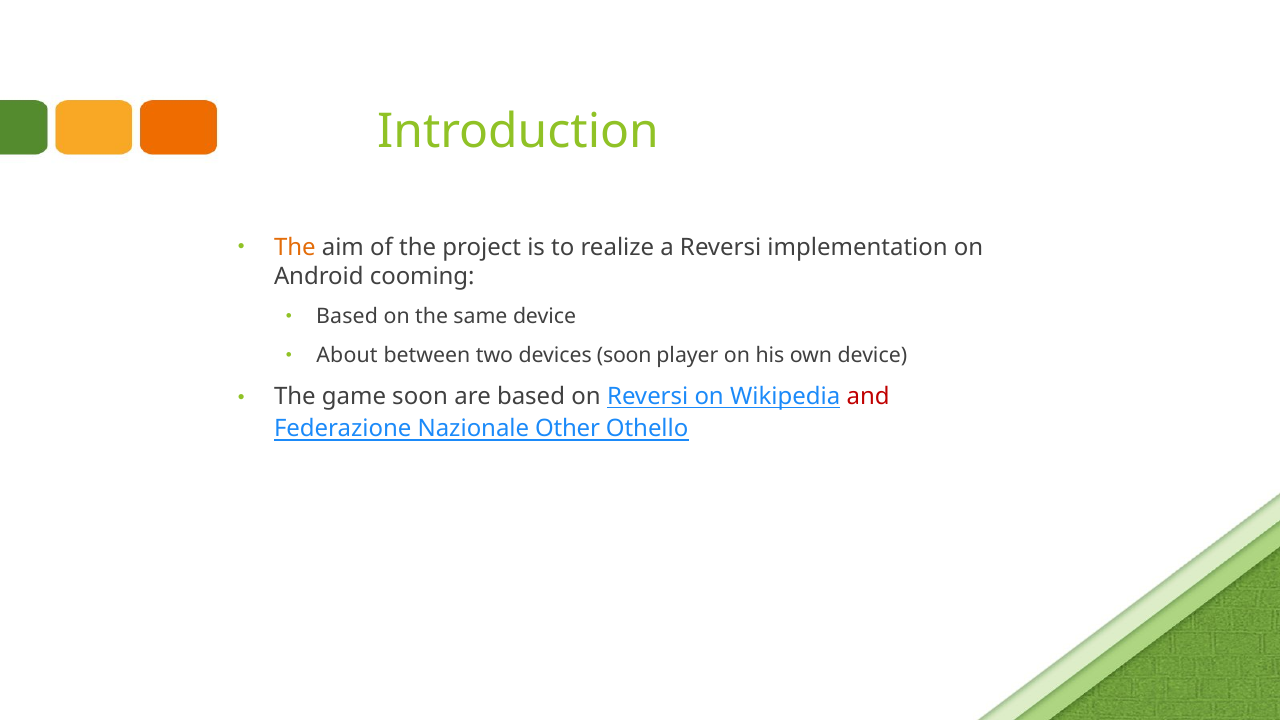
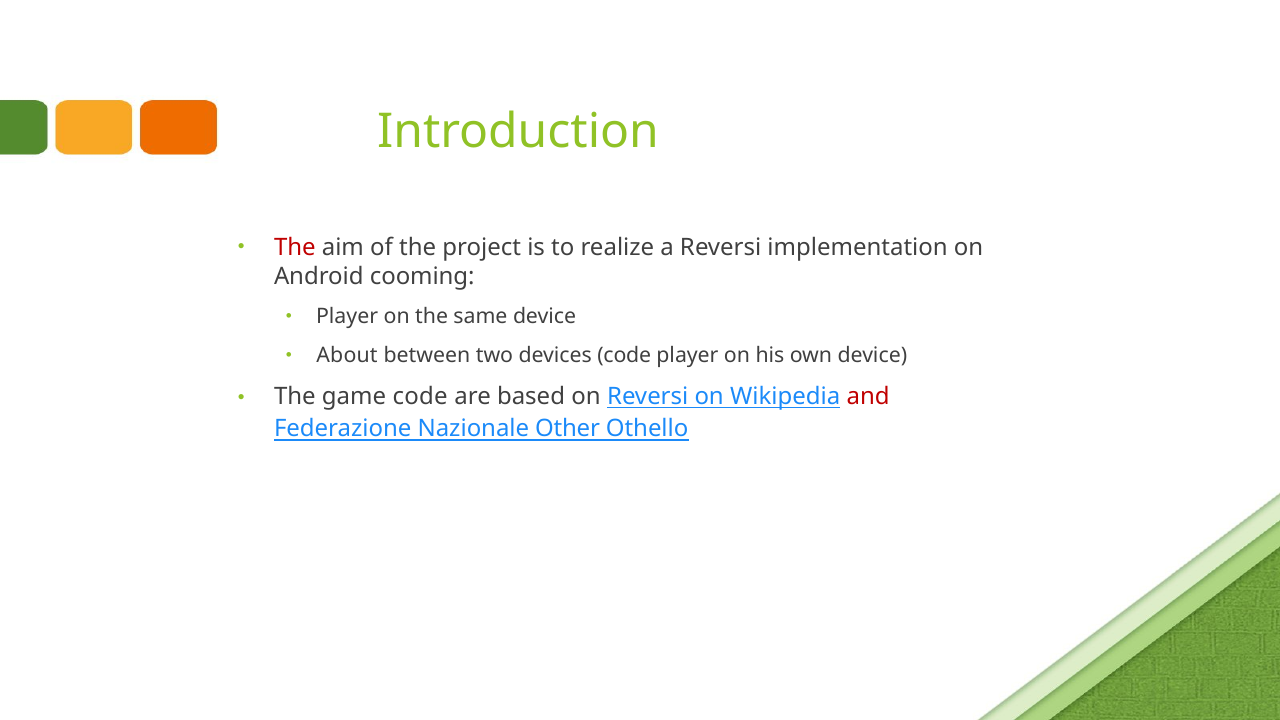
The at (295, 248) colour: orange -> red
Based at (347, 317): Based -> Player
devices soon: soon -> code
game soon: soon -> code
